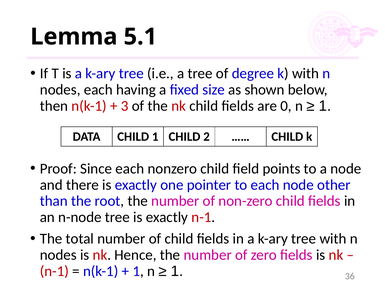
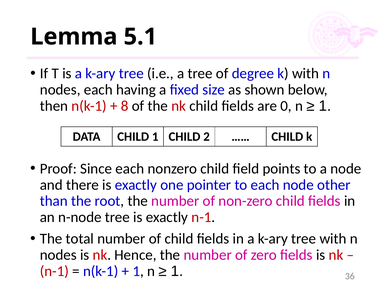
3: 3 -> 8
